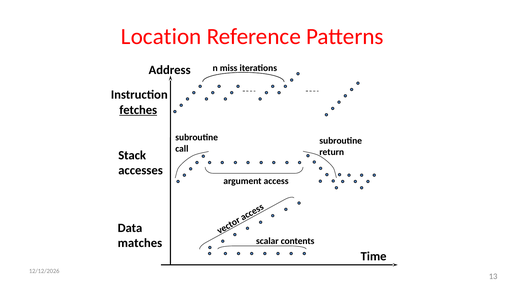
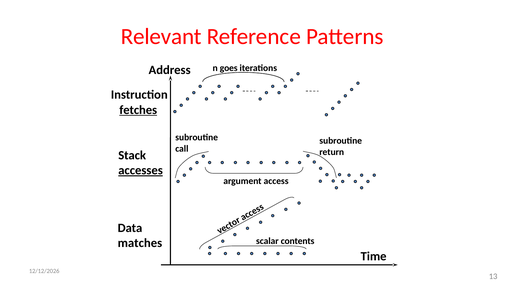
Location: Location -> Relevant
miss: miss -> goes
accesses underline: none -> present
